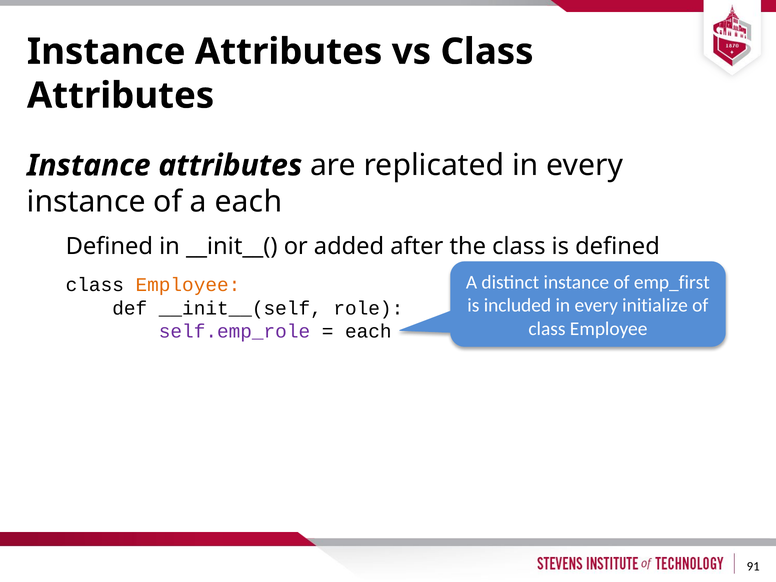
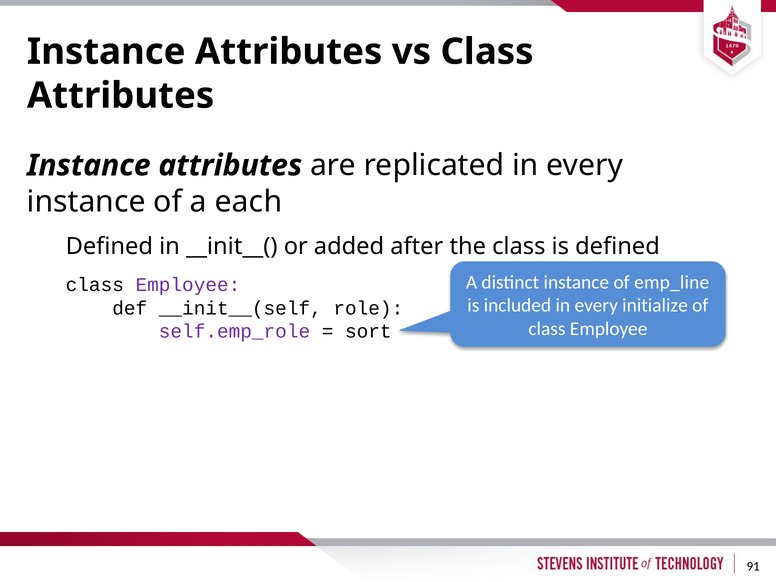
emp_first: emp_first -> emp_line
Employee at (188, 285) colour: orange -> purple
each at (368, 332): each -> sort
